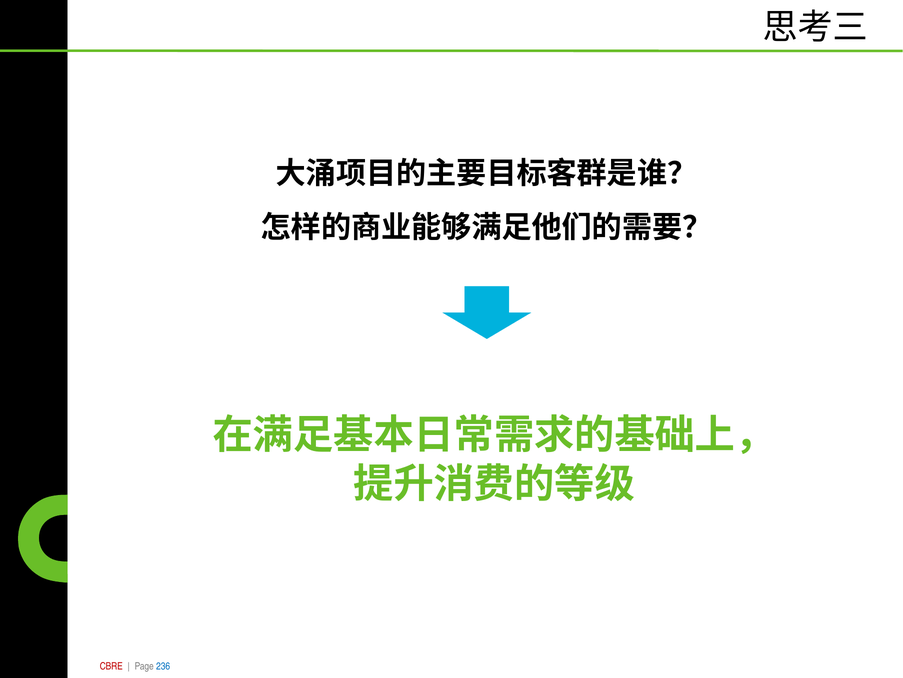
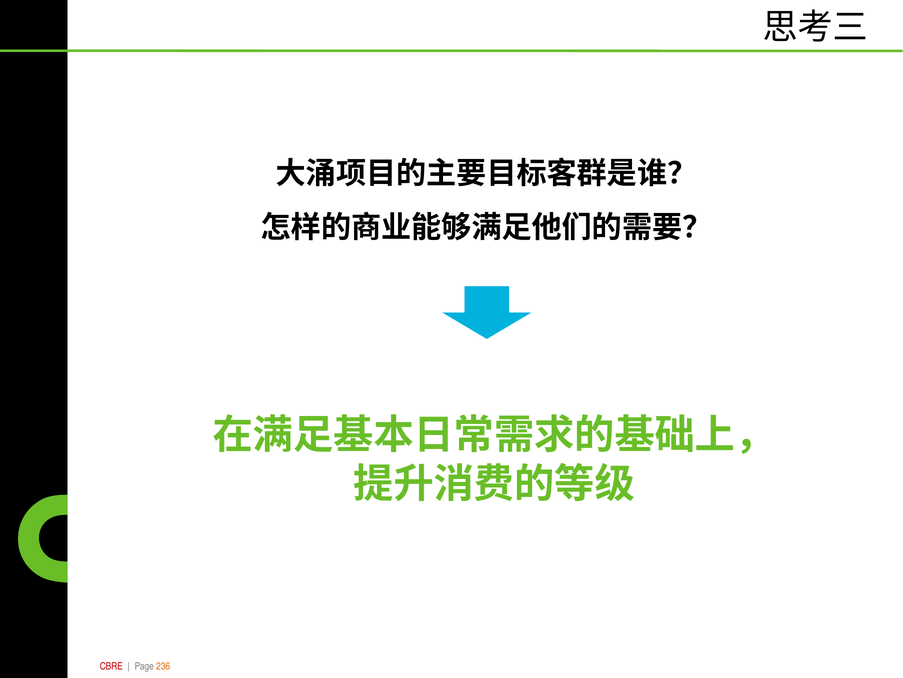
236 colour: blue -> orange
